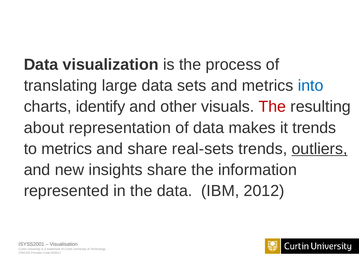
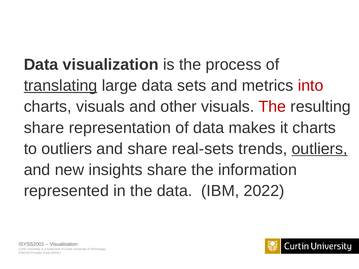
translating underline: none -> present
into colour: blue -> red
charts identify: identify -> visuals
about at (44, 128): about -> share
it trends: trends -> charts
to metrics: metrics -> outliers
2012: 2012 -> 2022
